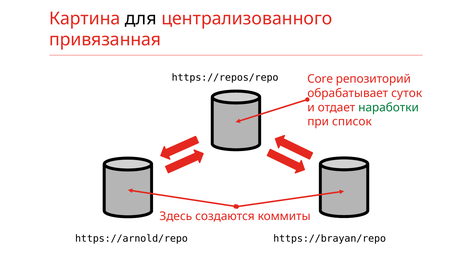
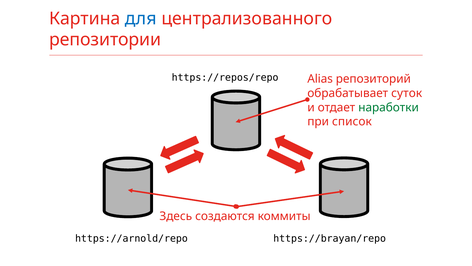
для colour: black -> blue
привязанная: привязанная -> репозитории
Core: Core -> Alias
